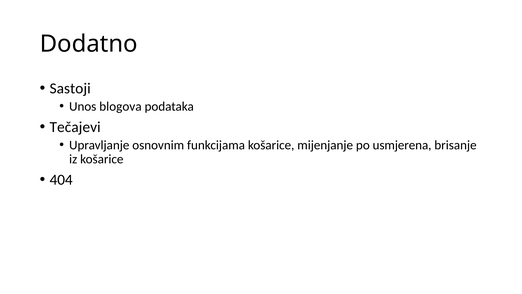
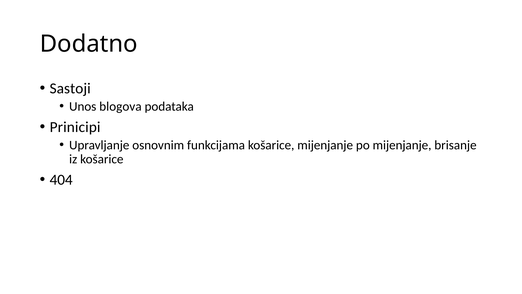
Tečajevi: Tečajevi -> Prinicipi
po usmjerena: usmjerena -> mijenjanje
